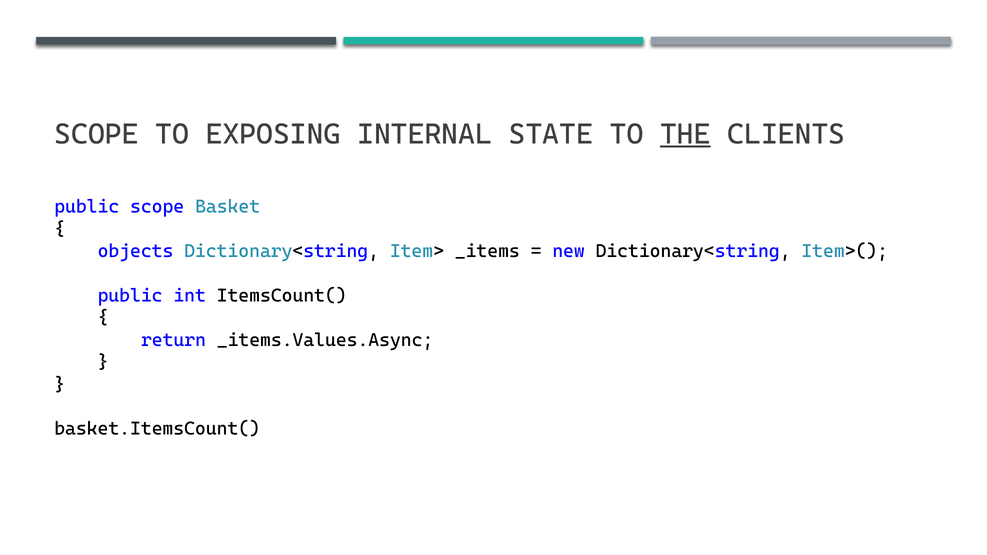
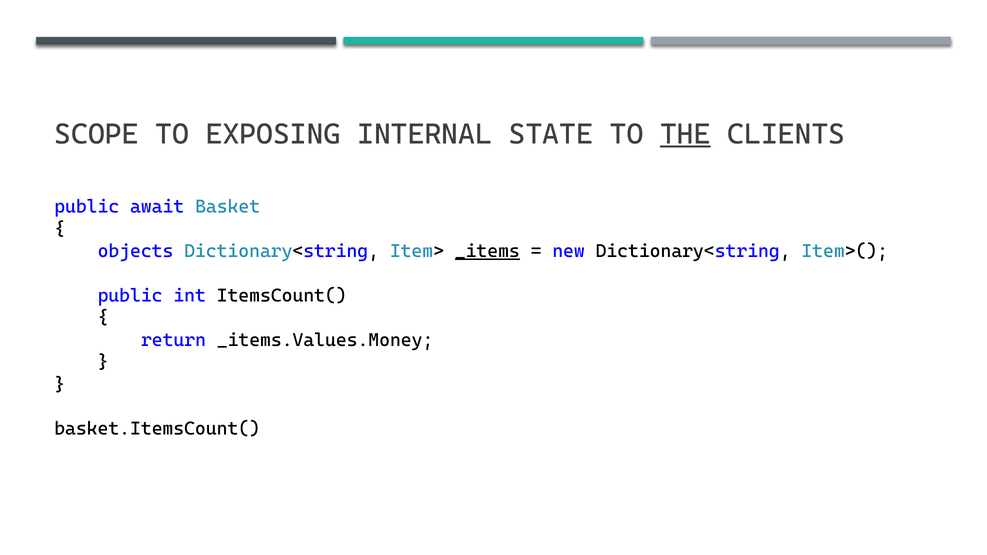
public scope: scope -> await
_items underline: none -> present
_items.Values.Async: _items.Values.Async -> _items.Values.Money
